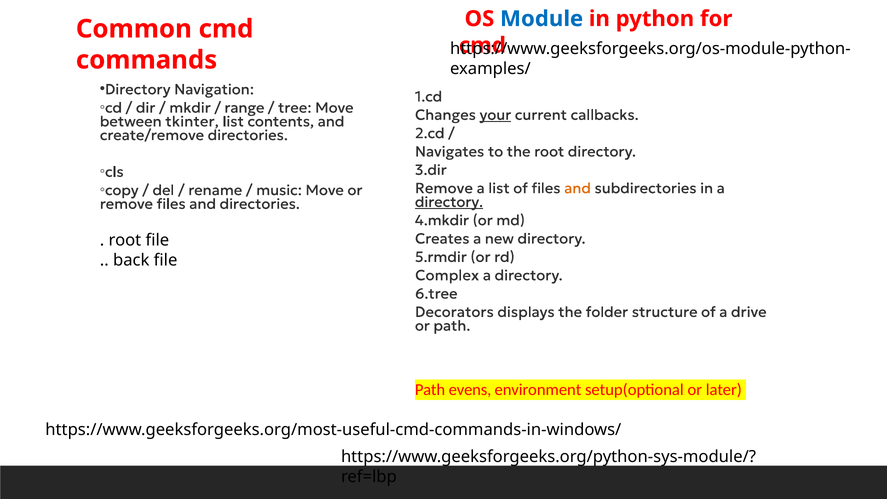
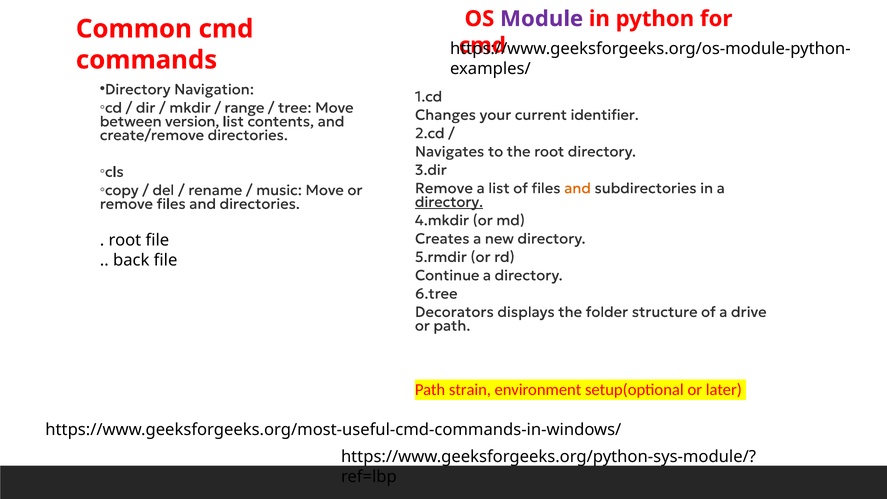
Module colour: blue -> purple
your underline: present -> none
callbacks: callbacks -> identifier
tkinter: tkinter -> version
Complex: Complex -> Continue
evens: evens -> strain
